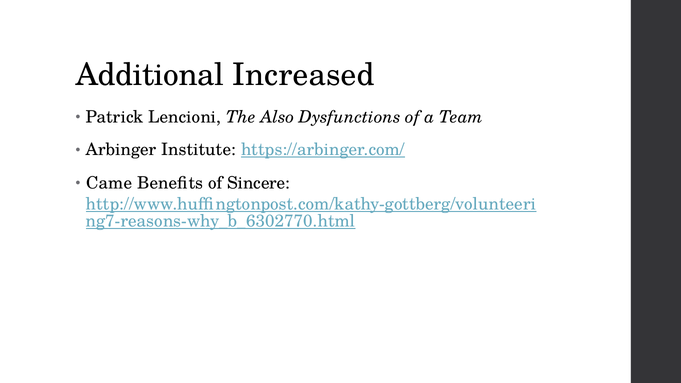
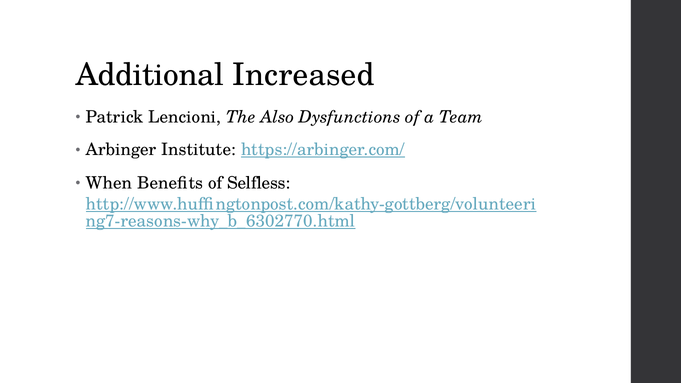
Came: Came -> When
Sincere: Sincere -> Selfless
